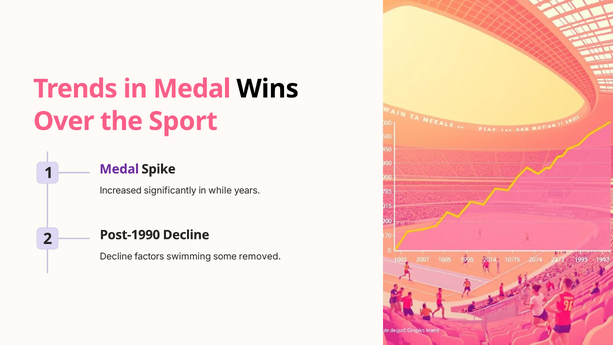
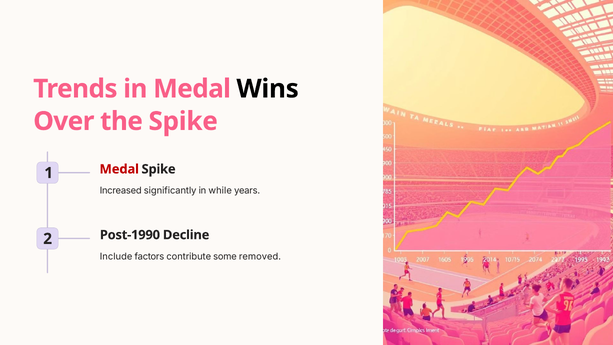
the Sport: Sport -> Spike
Medal at (119, 169) colour: purple -> red
Decline at (116, 257): Decline -> Include
swimming: swimming -> contribute
